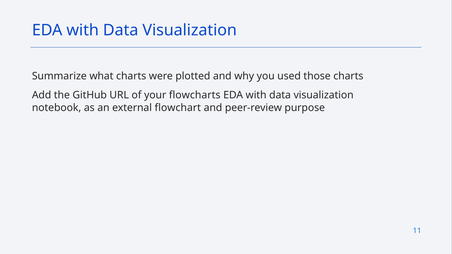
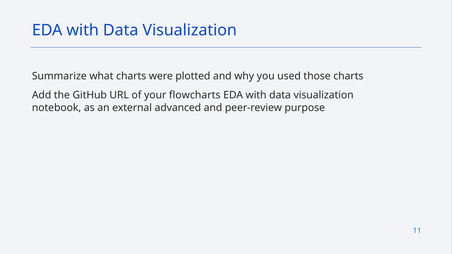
flowchart: flowchart -> advanced
